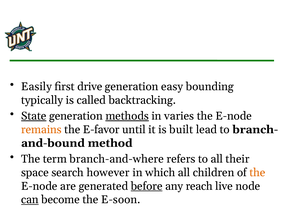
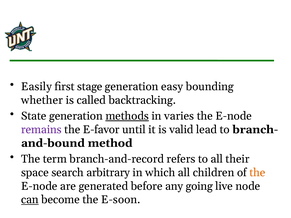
drive: drive -> stage
typically: typically -> whether
State underline: present -> none
remains colour: orange -> purple
built: built -> valid
branch-and-where: branch-and-where -> branch-and-record
however: however -> arbitrary
before underline: present -> none
reach: reach -> going
